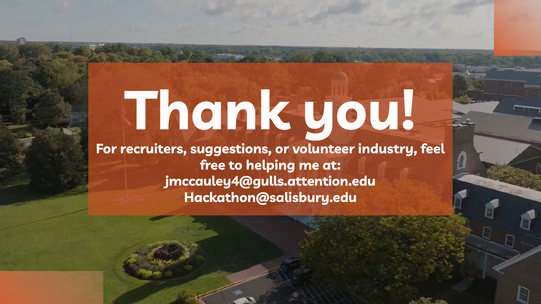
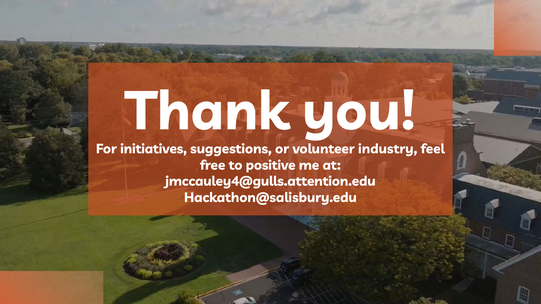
recruiters: recruiters -> initiatives
helping: helping -> positive
